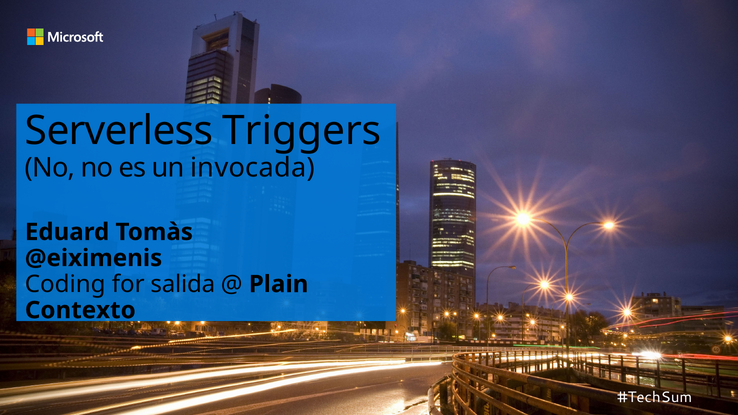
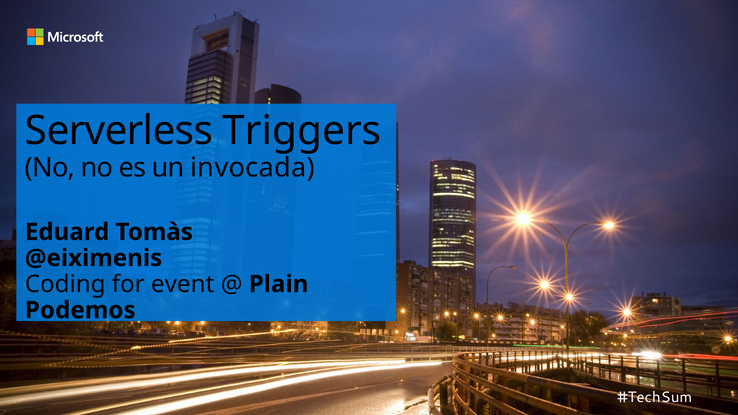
salida: salida -> event
Contexto: Contexto -> Podemos
